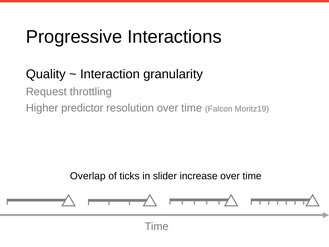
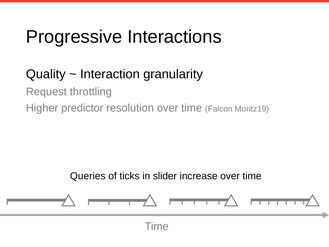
Overlap: Overlap -> Queries
